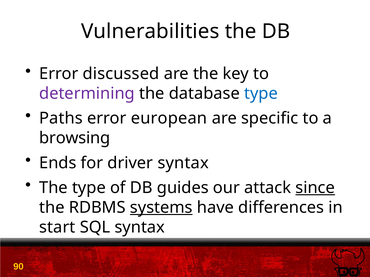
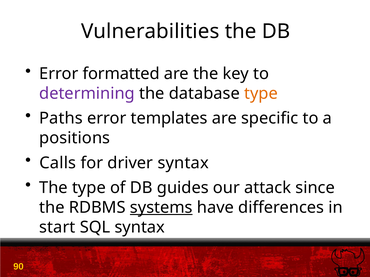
discussed: discussed -> formatted
type at (261, 94) colour: blue -> orange
european: european -> templates
browsing: browsing -> positions
Ends: Ends -> Calls
since underline: present -> none
